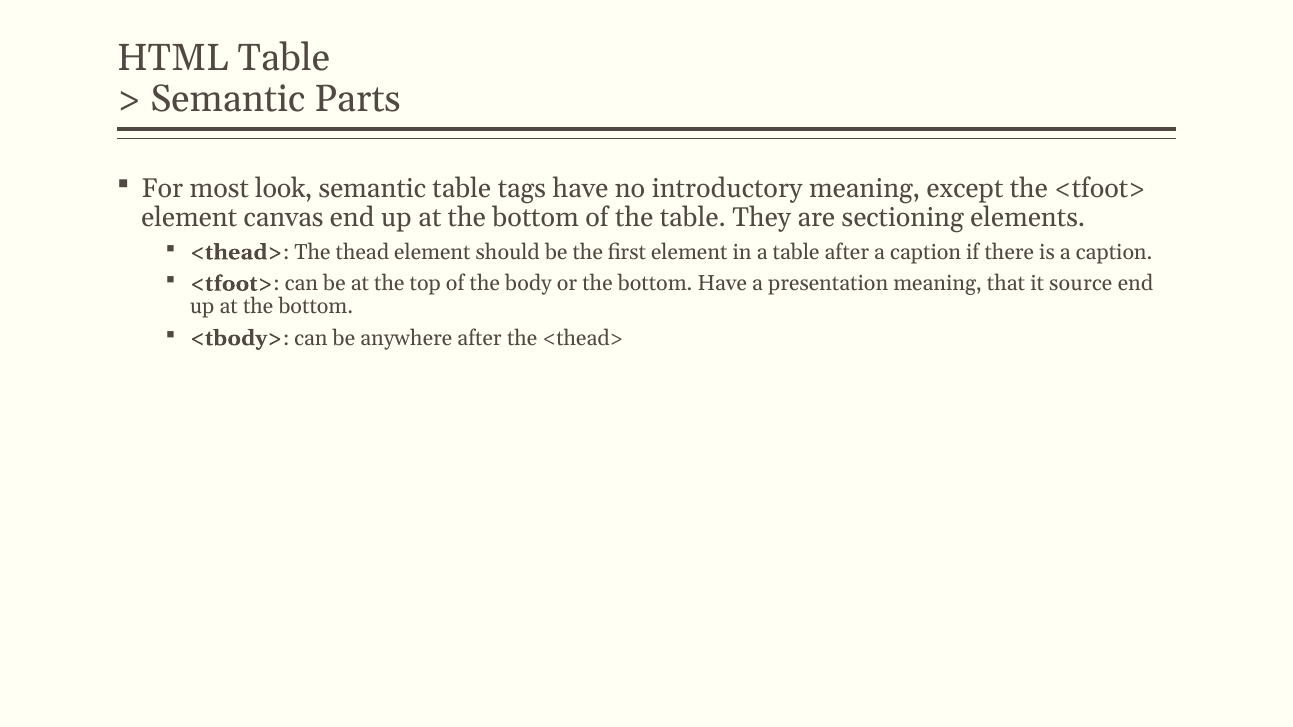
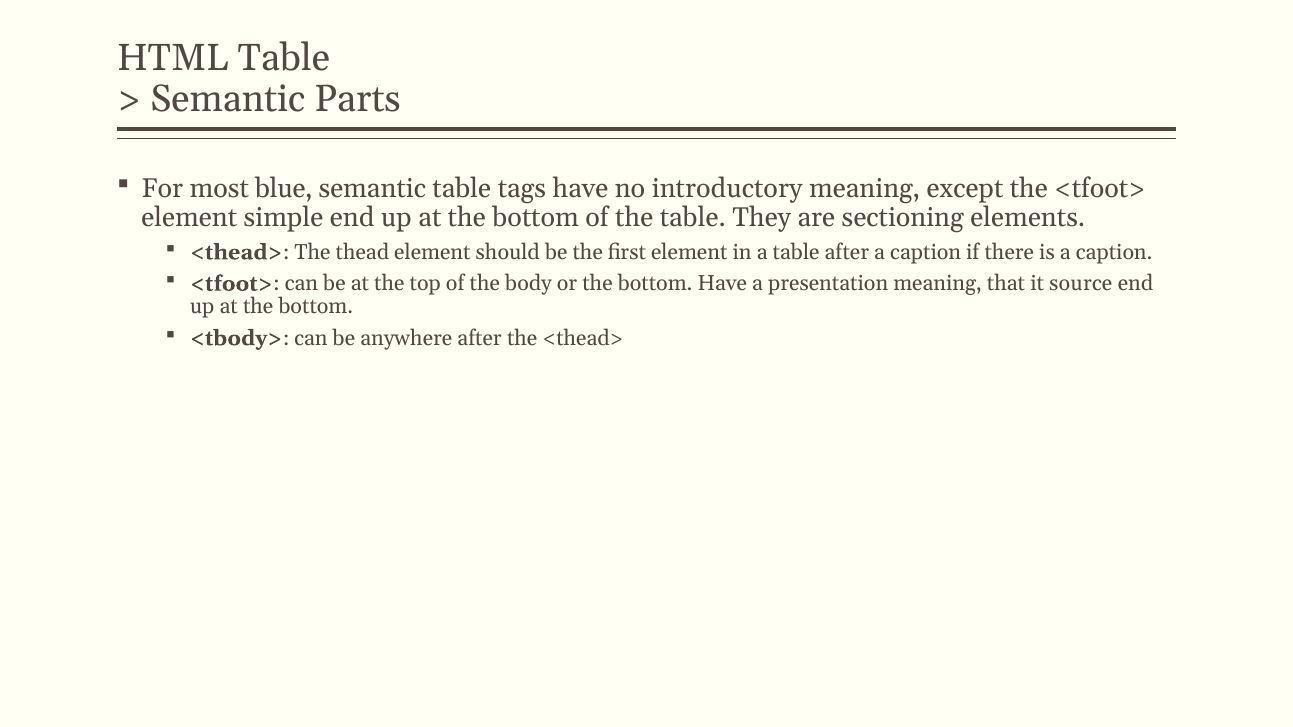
look: look -> blue
canvas: canvas -> simple
